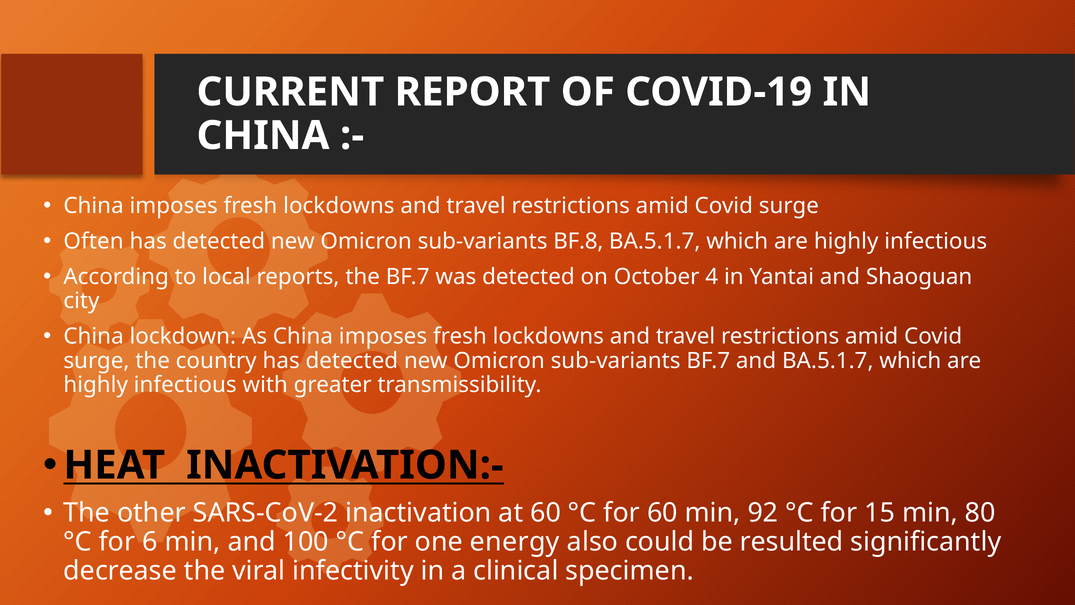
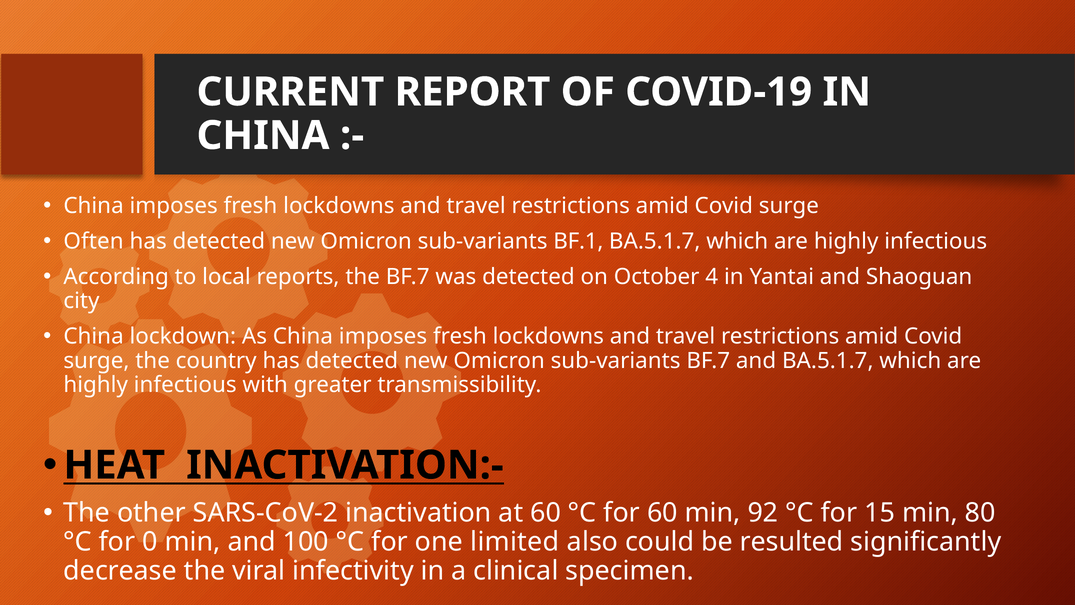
BF.8: BF.8 -> BF.1
6: 6 -> 0
energy: energy -> limited
